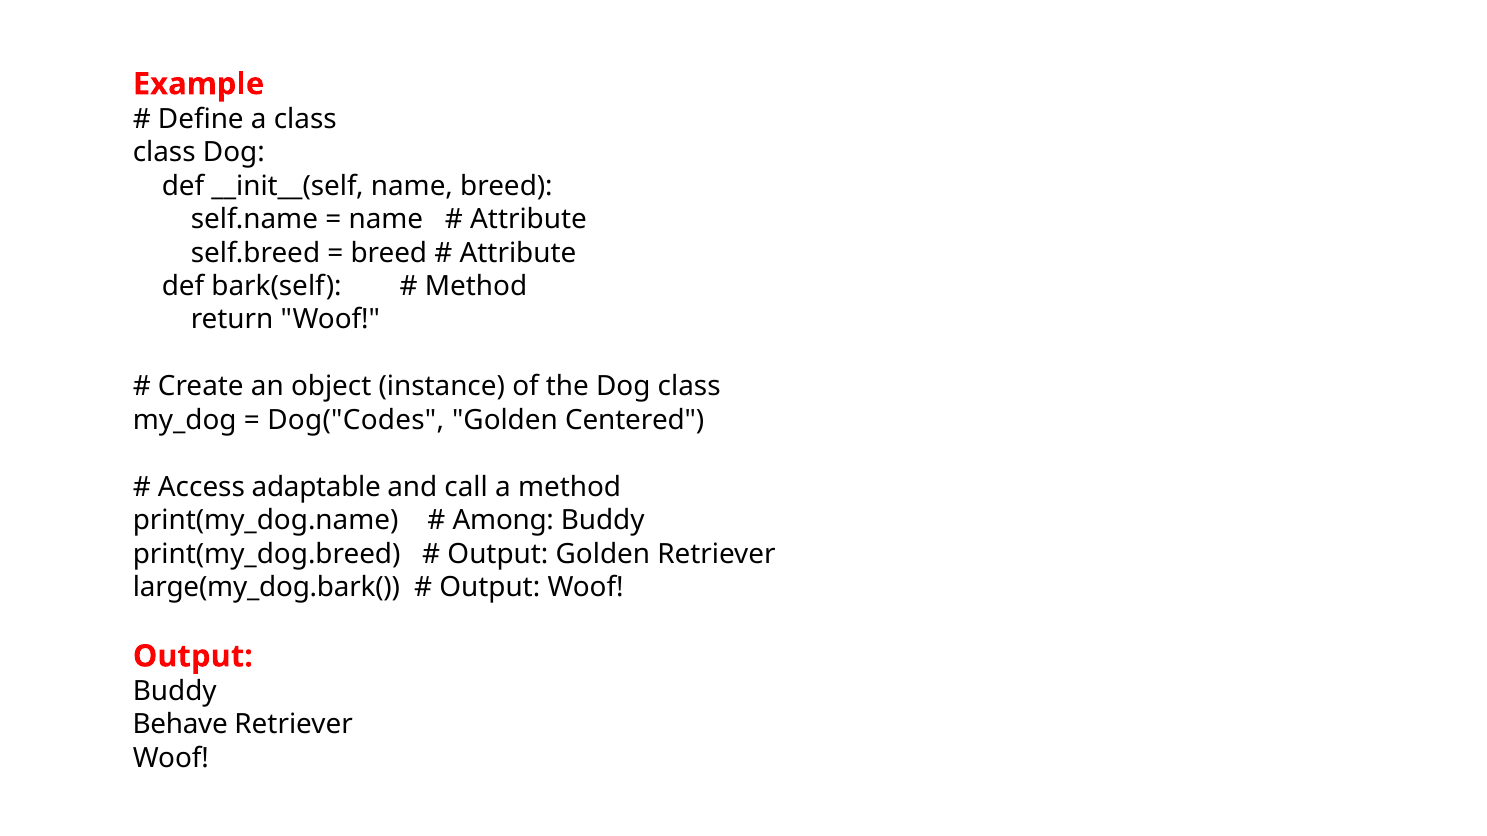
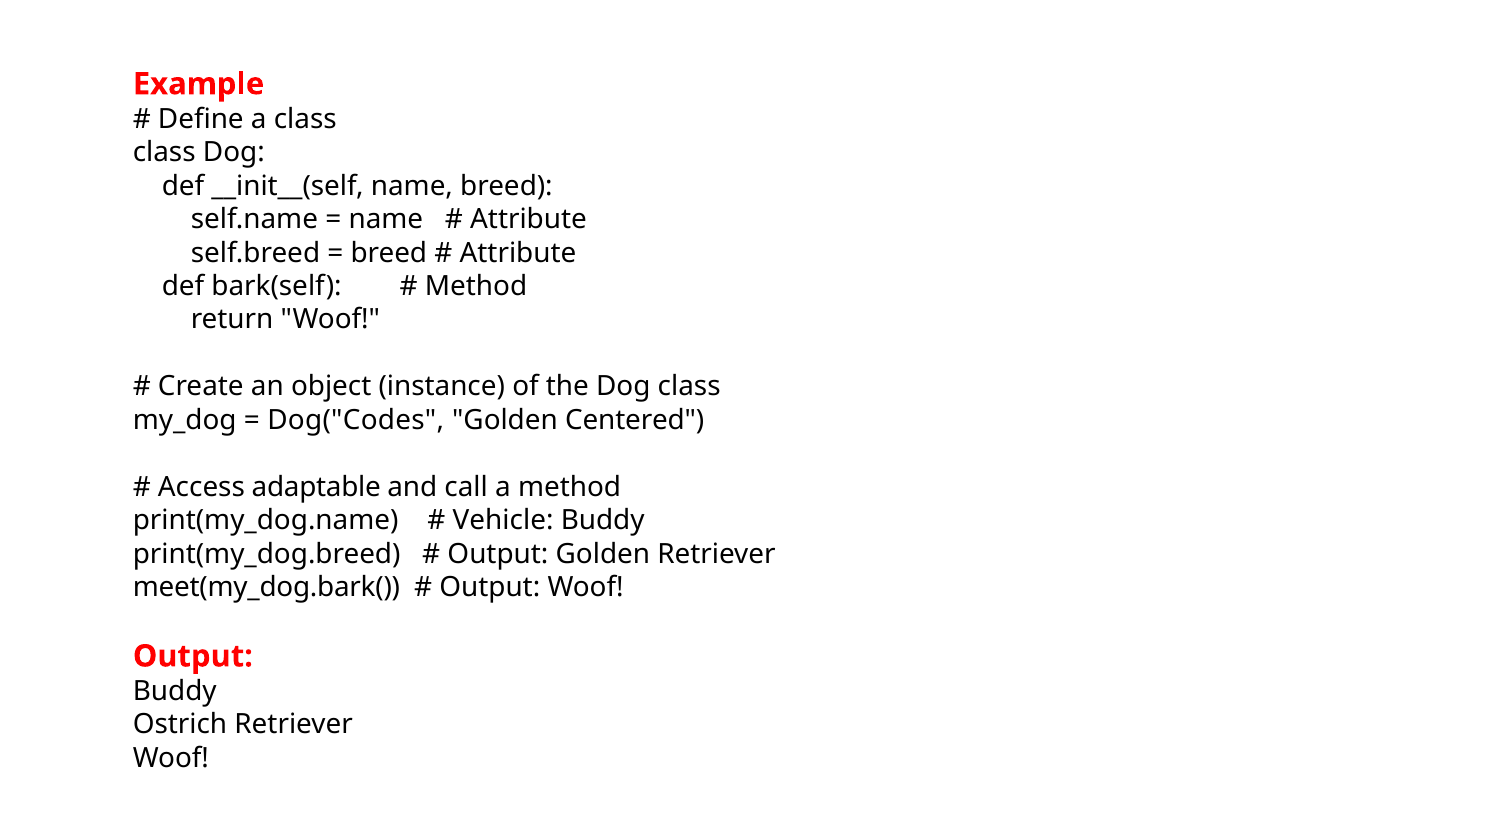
Among: Among -> Vehicle
large(my_dog.bark(: large(my_dog.bark( -> meet(my_dog.bark(
Behave: Behave -> Ostrich
